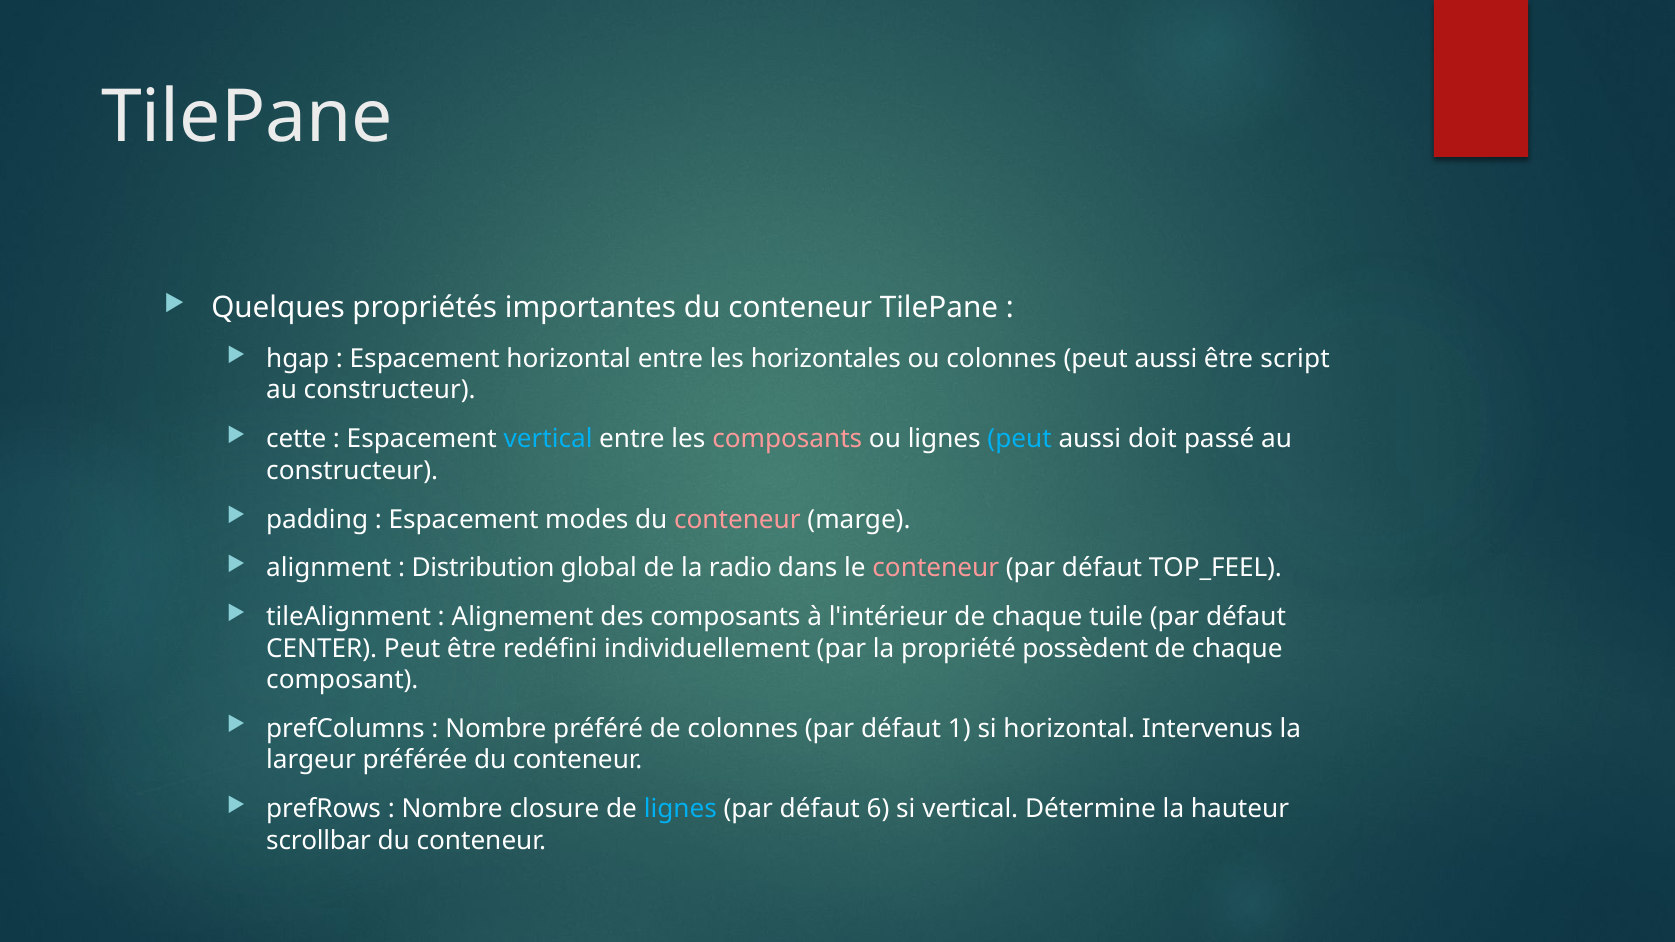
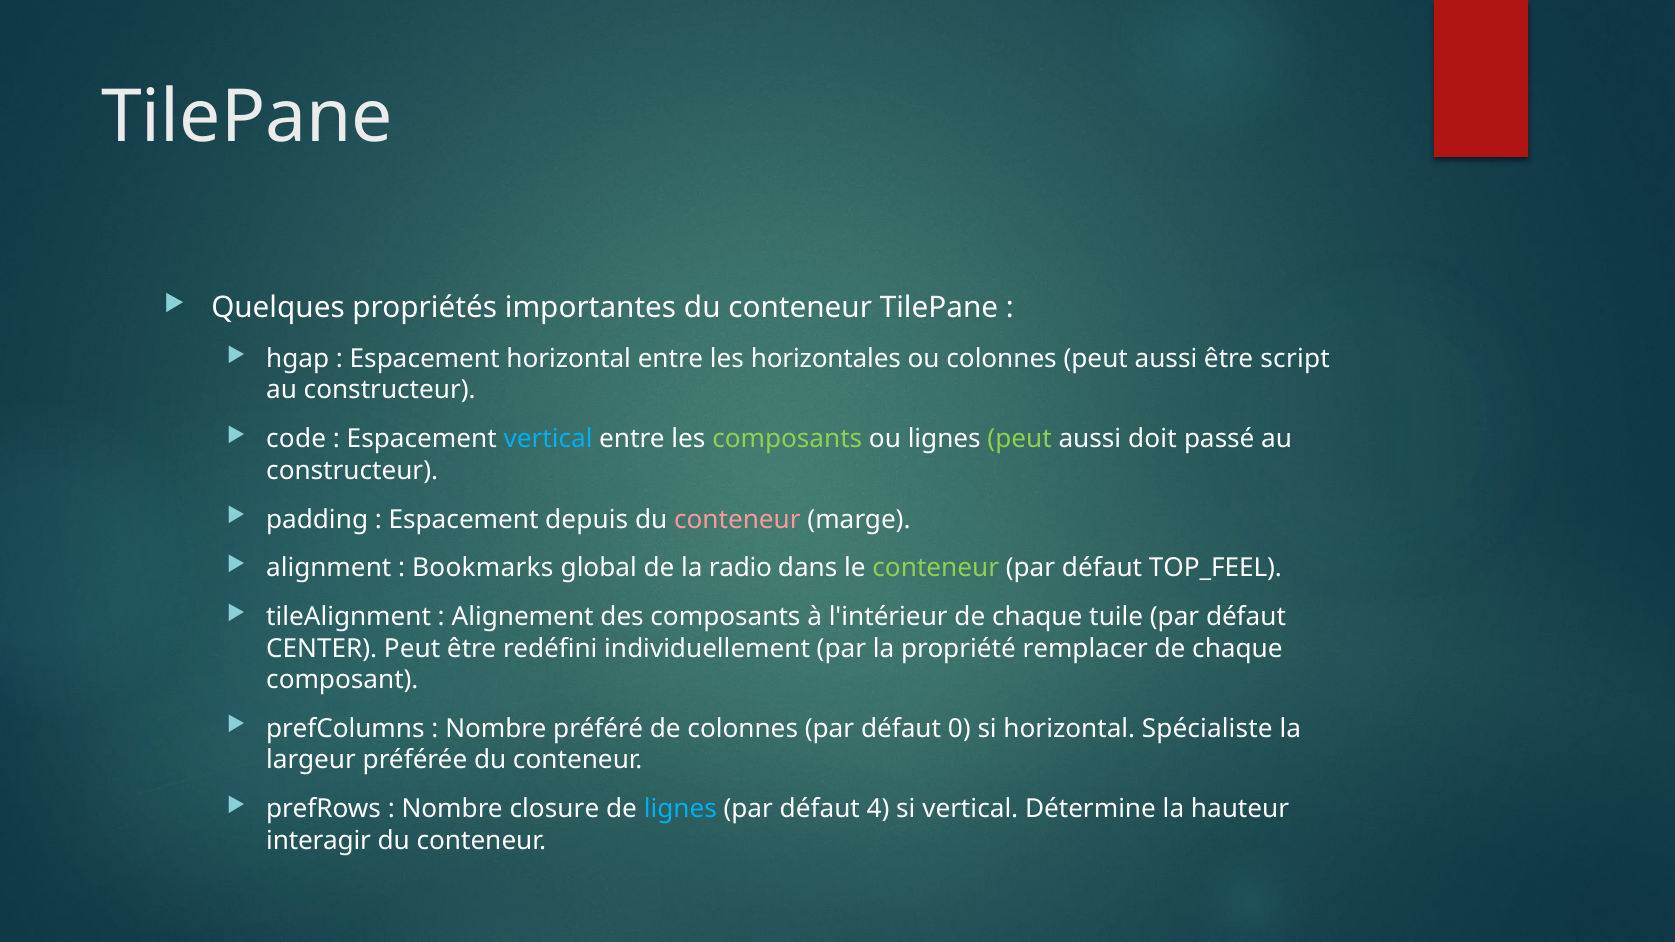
cette: cette -> code
composants at (787, 439) colour: pink -> light green
peut at (1020, 439) colour: light blue -> light green
modes: modes -> depuis
Distribution: Distribution -> Bookmarks
conteneur at (936, 568) colour: pink -> light green
possèdent: possèdent -> remplacer
1: 1 -> 0
Intervenus: Intervenus -> Spécialiste
6: 6 -> 4
scrollbar: scrollbar -> interagir
